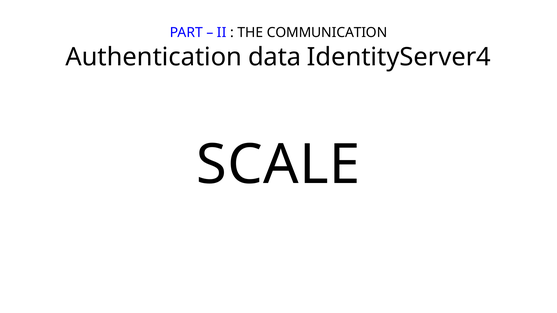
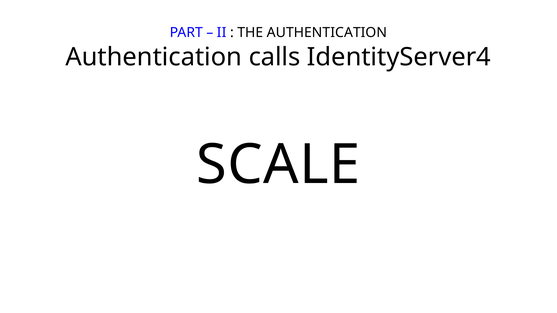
THE COMMUNICATION: COMMUNICATION -> AUTHENTICATION
data: data -> calls
